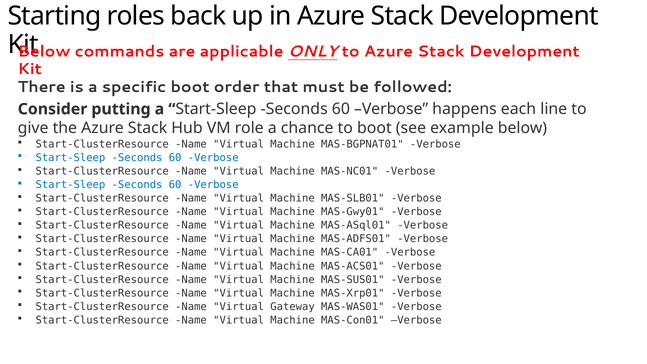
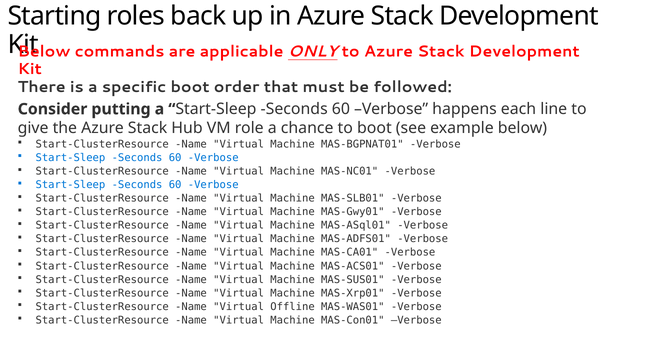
Gateway: Gateway -> Offline
